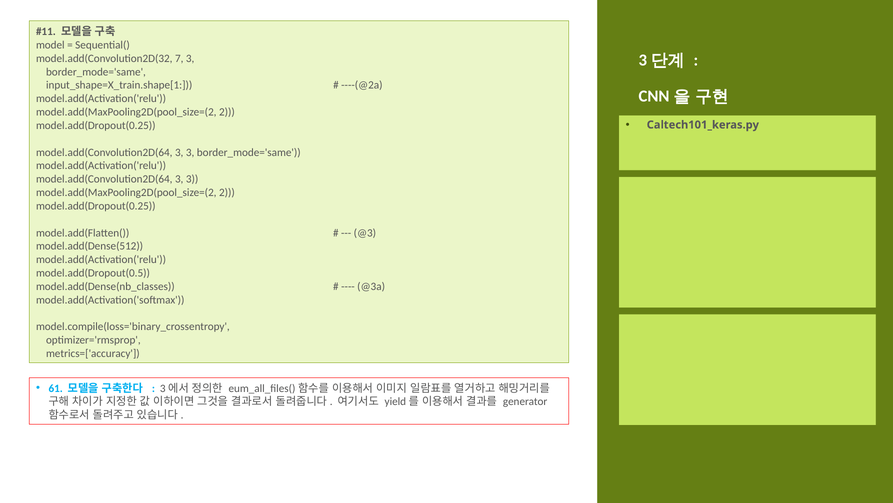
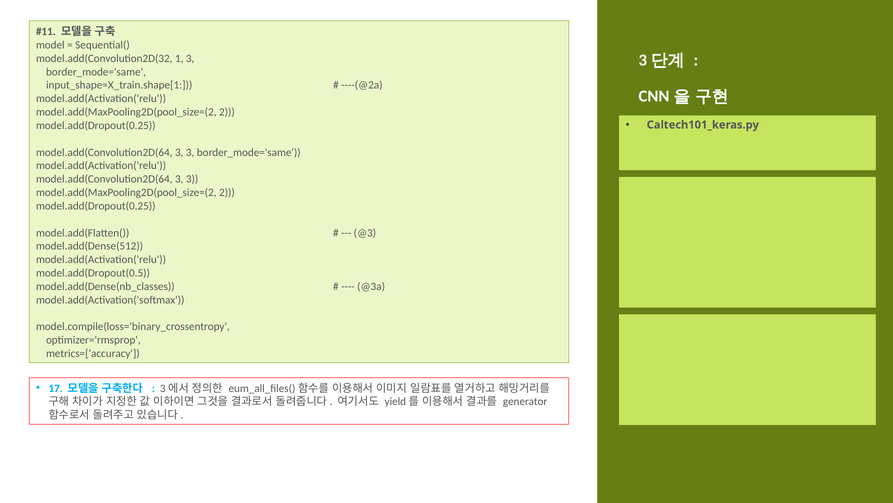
7: 7 -> 1
61: 61 -> 17
